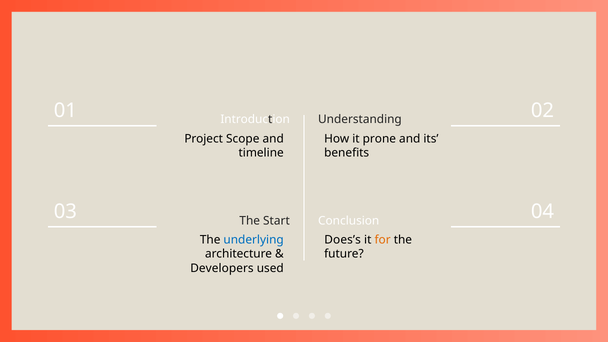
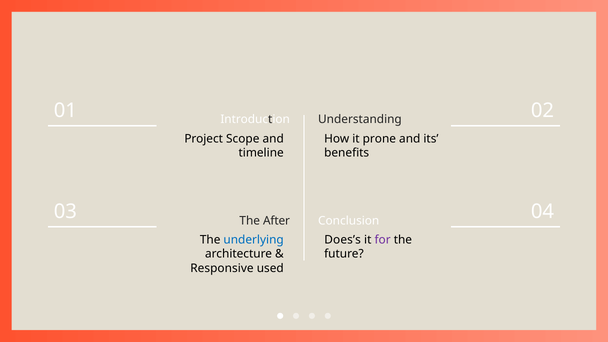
Start: Start -> After
for colour: orange -> purple
Developers: Developers -> Responsive
